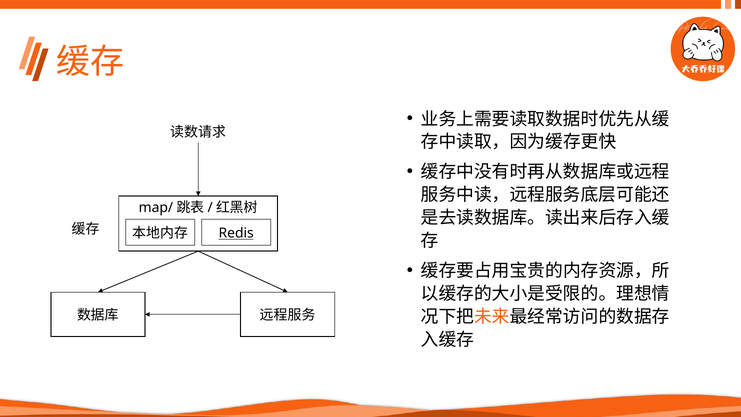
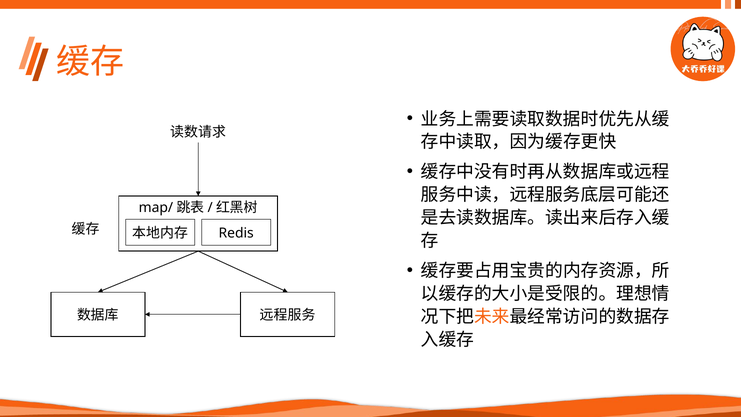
Redis underline: present -> none
